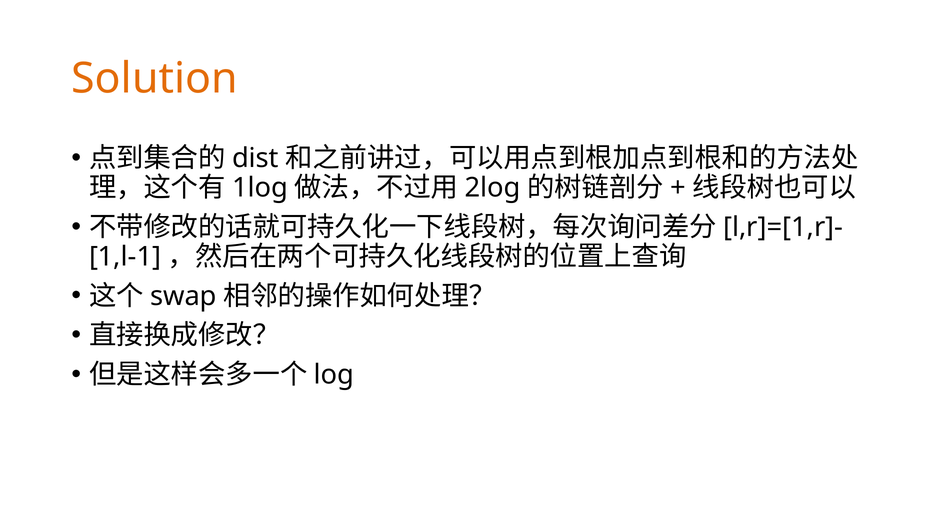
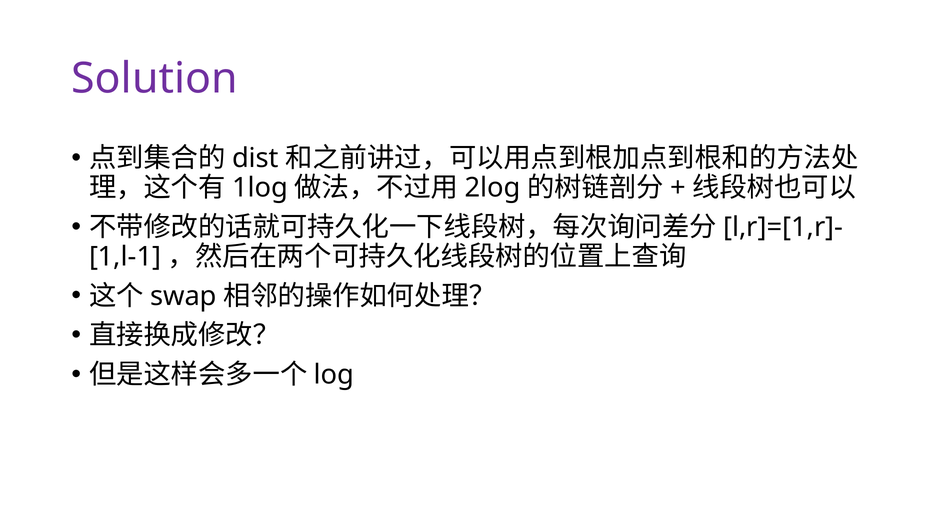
Solution colour: orange -> purple
